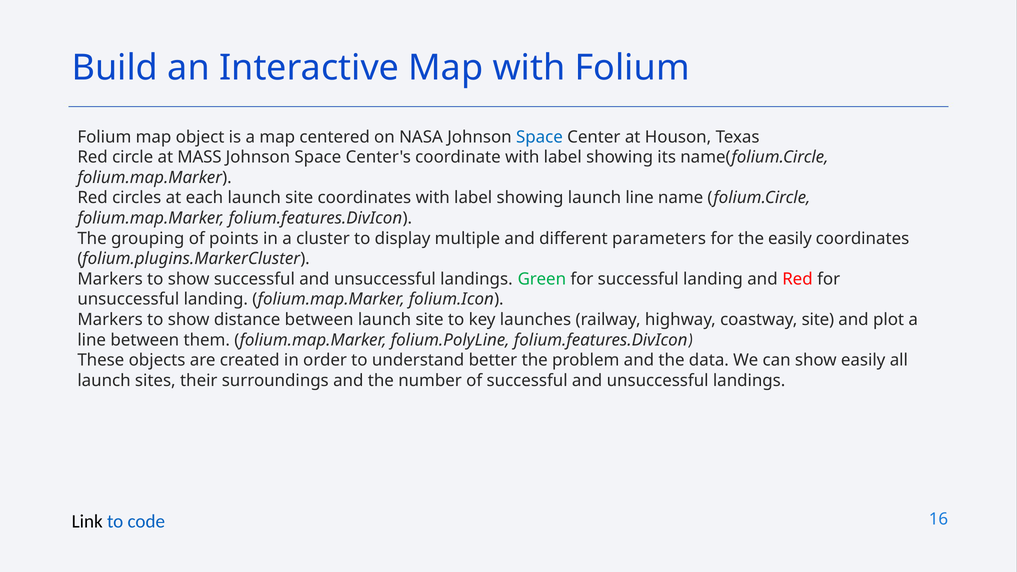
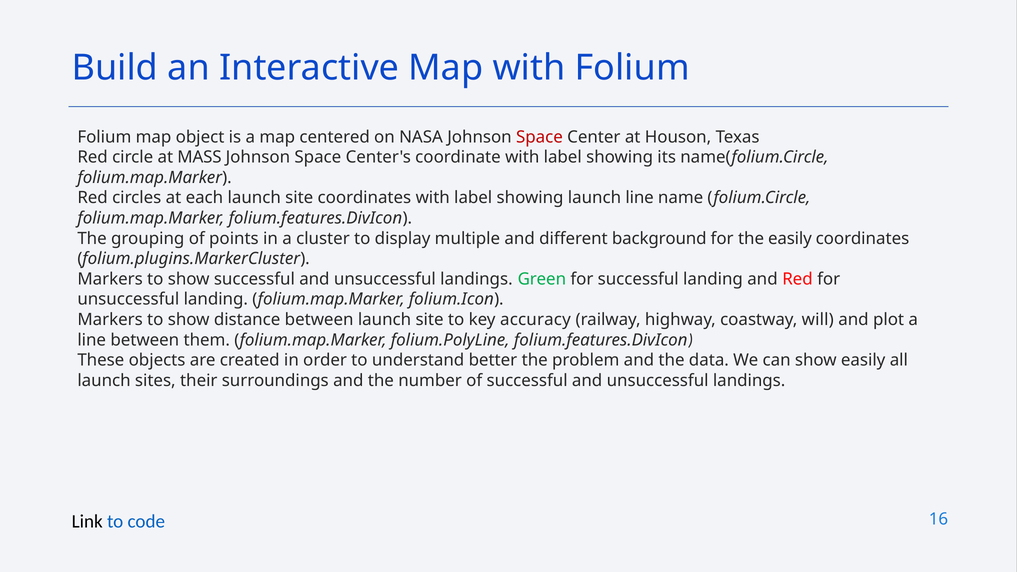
Space at (539, 137) colour: blue -> red
parameters: parameters -> background
launches: launches -> accuracy
coastway site: site -> will
